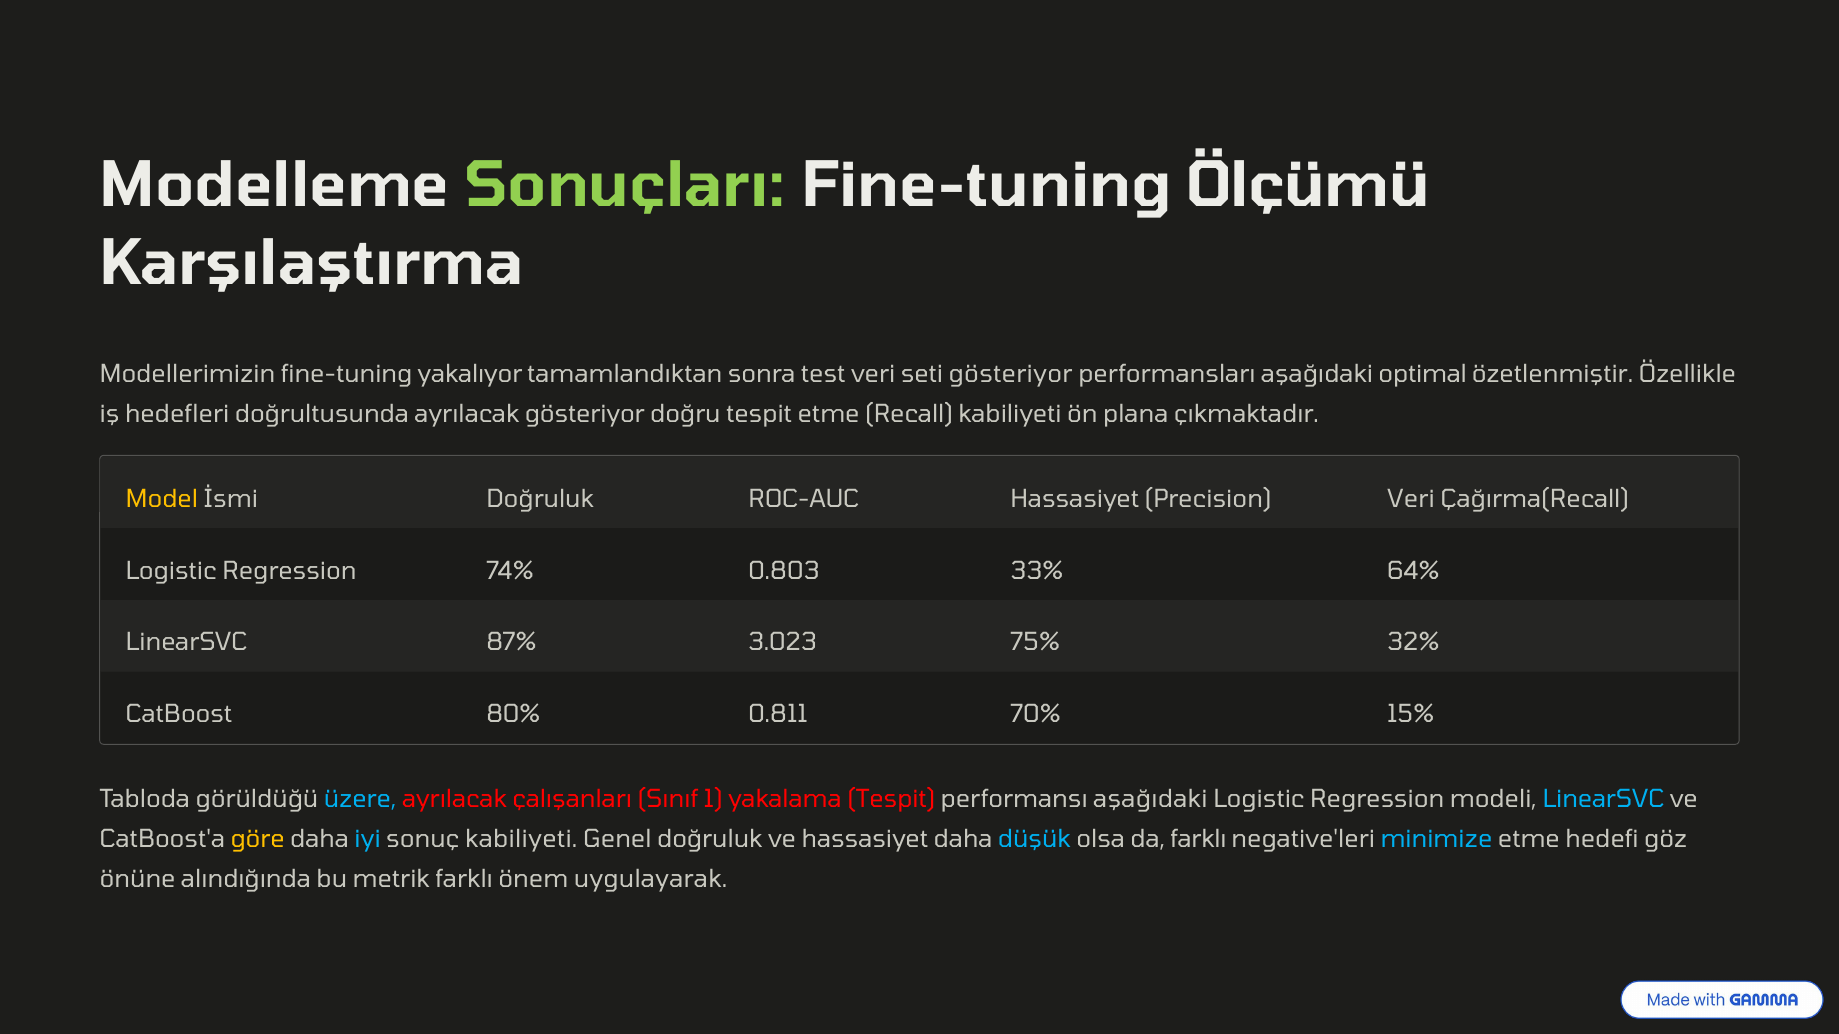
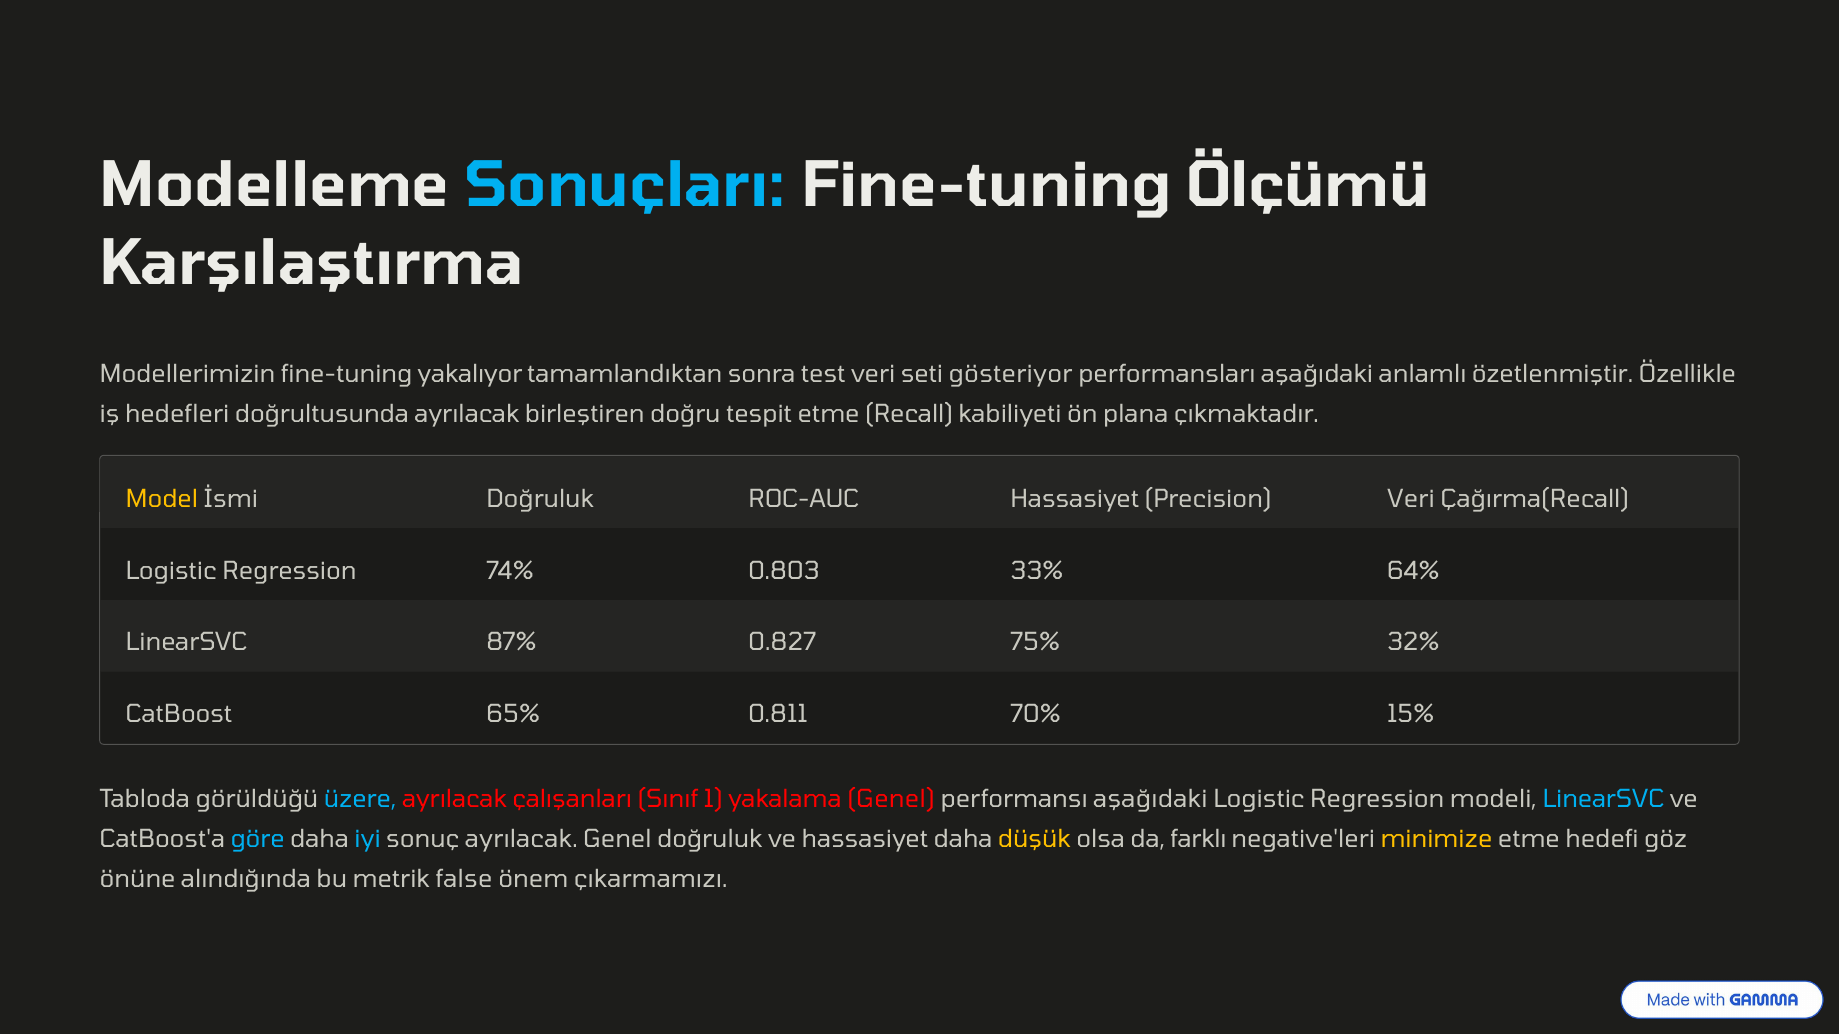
Sonuçları colour: light green -> light blue
optimal: optimal -> anlamlı
ayrılacak gösteriyor: gösteriyor -> birleştiren
3.023: 3.023 -> 0.827
80%: 80% -> 65%
yakalama Tespit: Tespit -> Genel
göre colour: yellow -> light blue
sonuç kabiliyeti: kabiliyeti -> ayrılacak
düşük colour: light blue -> yellow
minimize colour: light blue -> yellow
metrik farklı: farklı -> false
uygulayarak: uygulayarak -> çıkarmamızı
